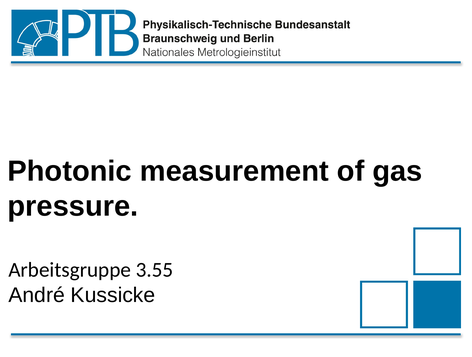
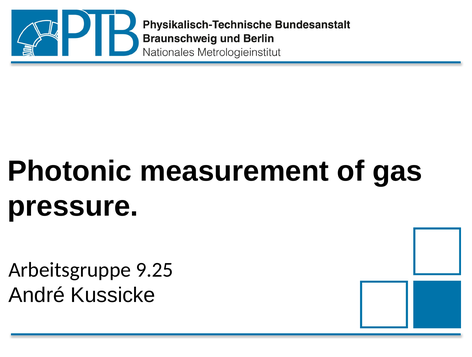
3.55: 3.55 -> 9.25
